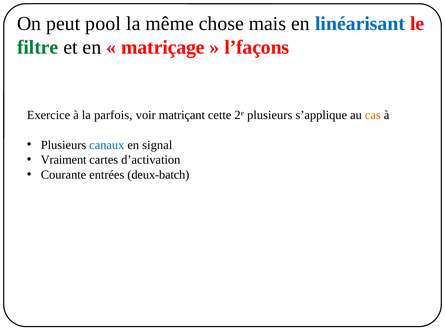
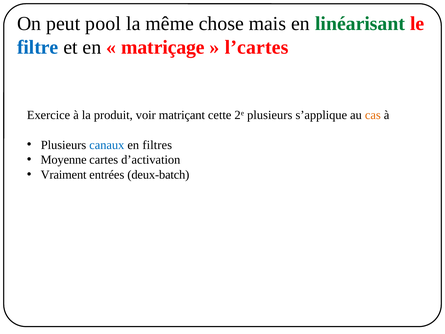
linéarisant colour: blue -> green
filtre colour: green -> blue
l’façons: l’façons -> l’cartes
parfois: parfois -> produit
signal: signal -> filtres
Vraiment: Vraiment -> Moyenne
Courante: Courante -> Vraiment
